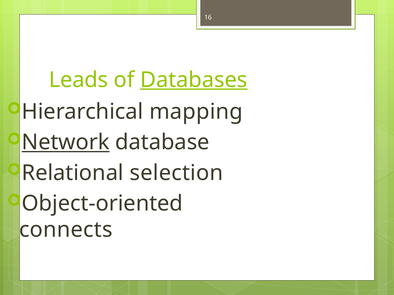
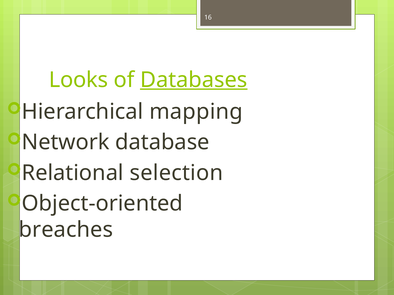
Leads: Leads -> Looks
Network underline: present -> none
connects: connects -> breaches
